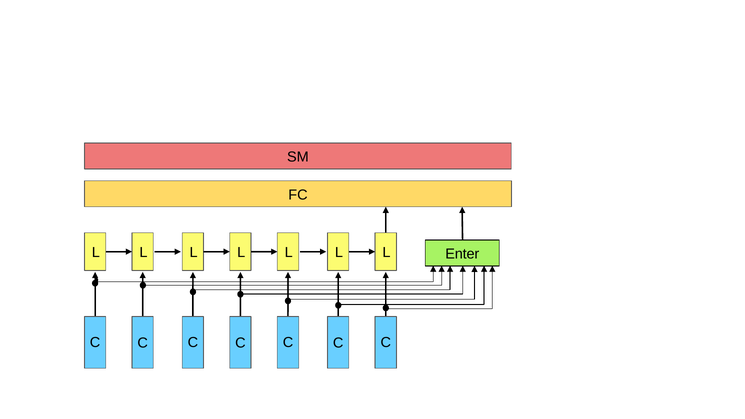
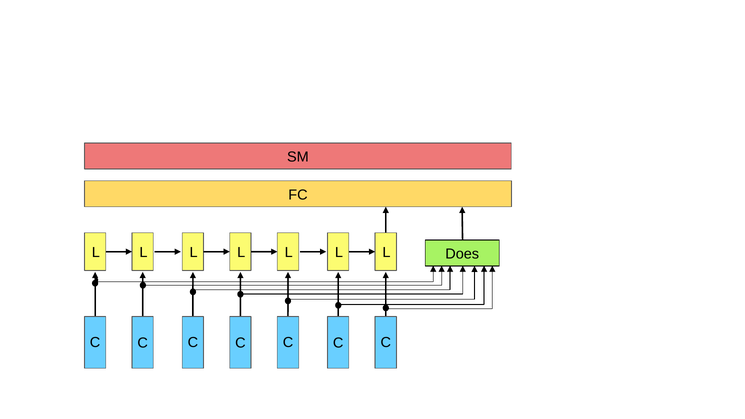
Enter: Enter -> Does
